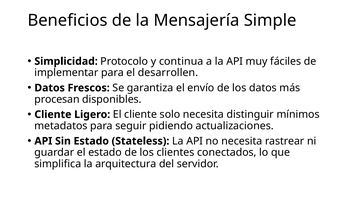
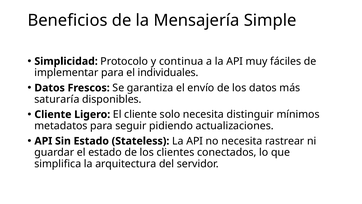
desarrollen: desarrollen -> individuales
procesan: procesan -> saturaría
